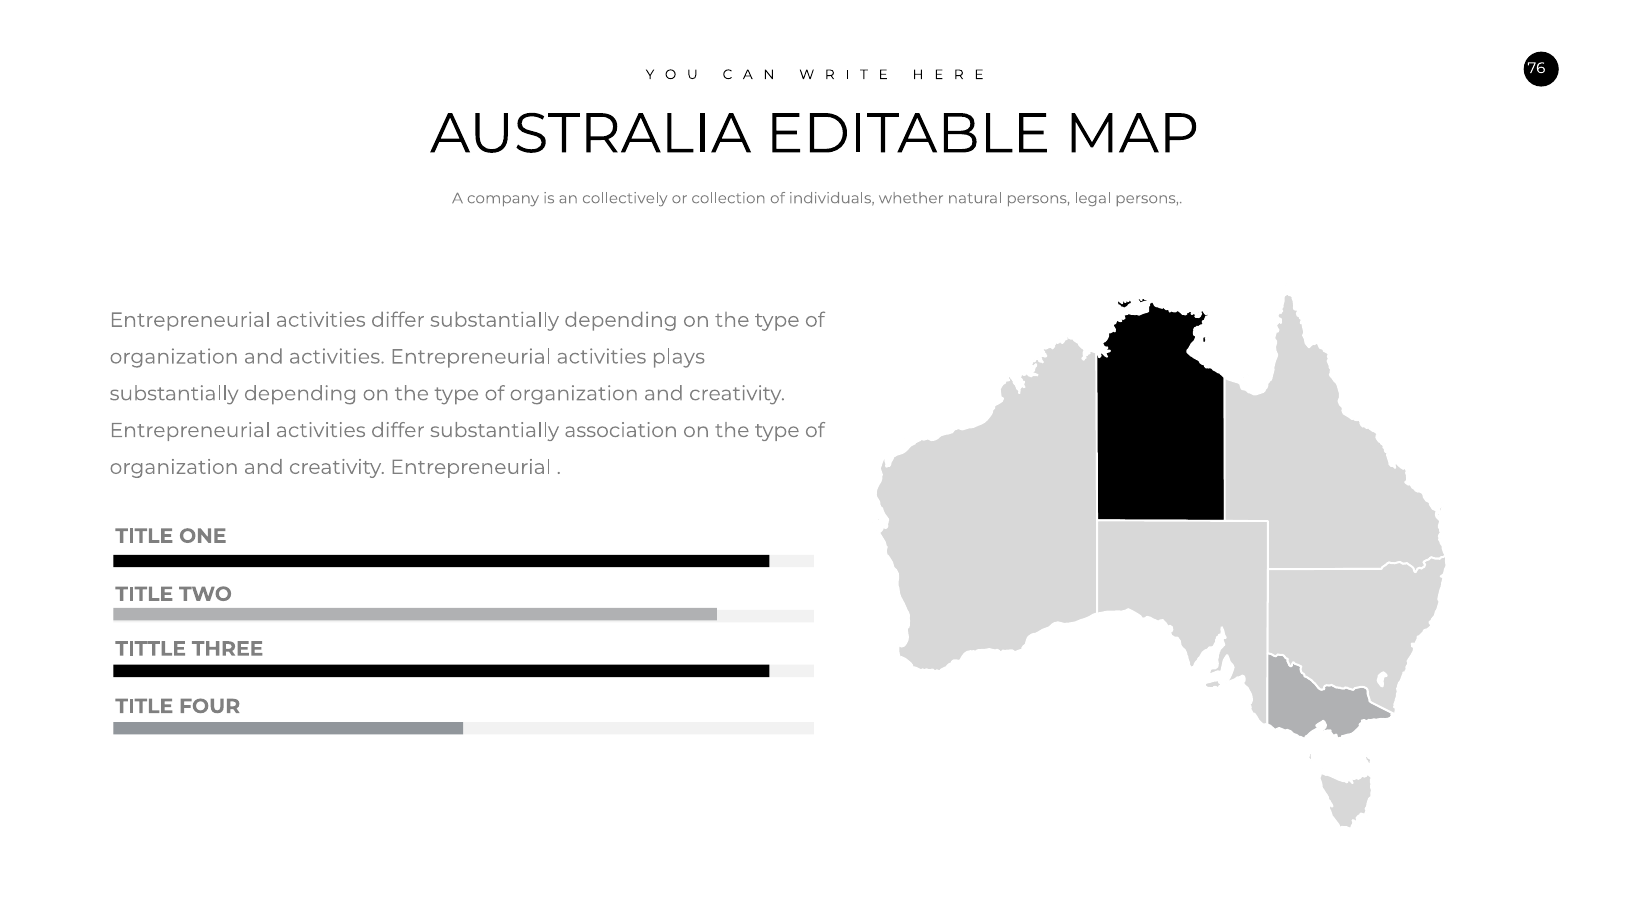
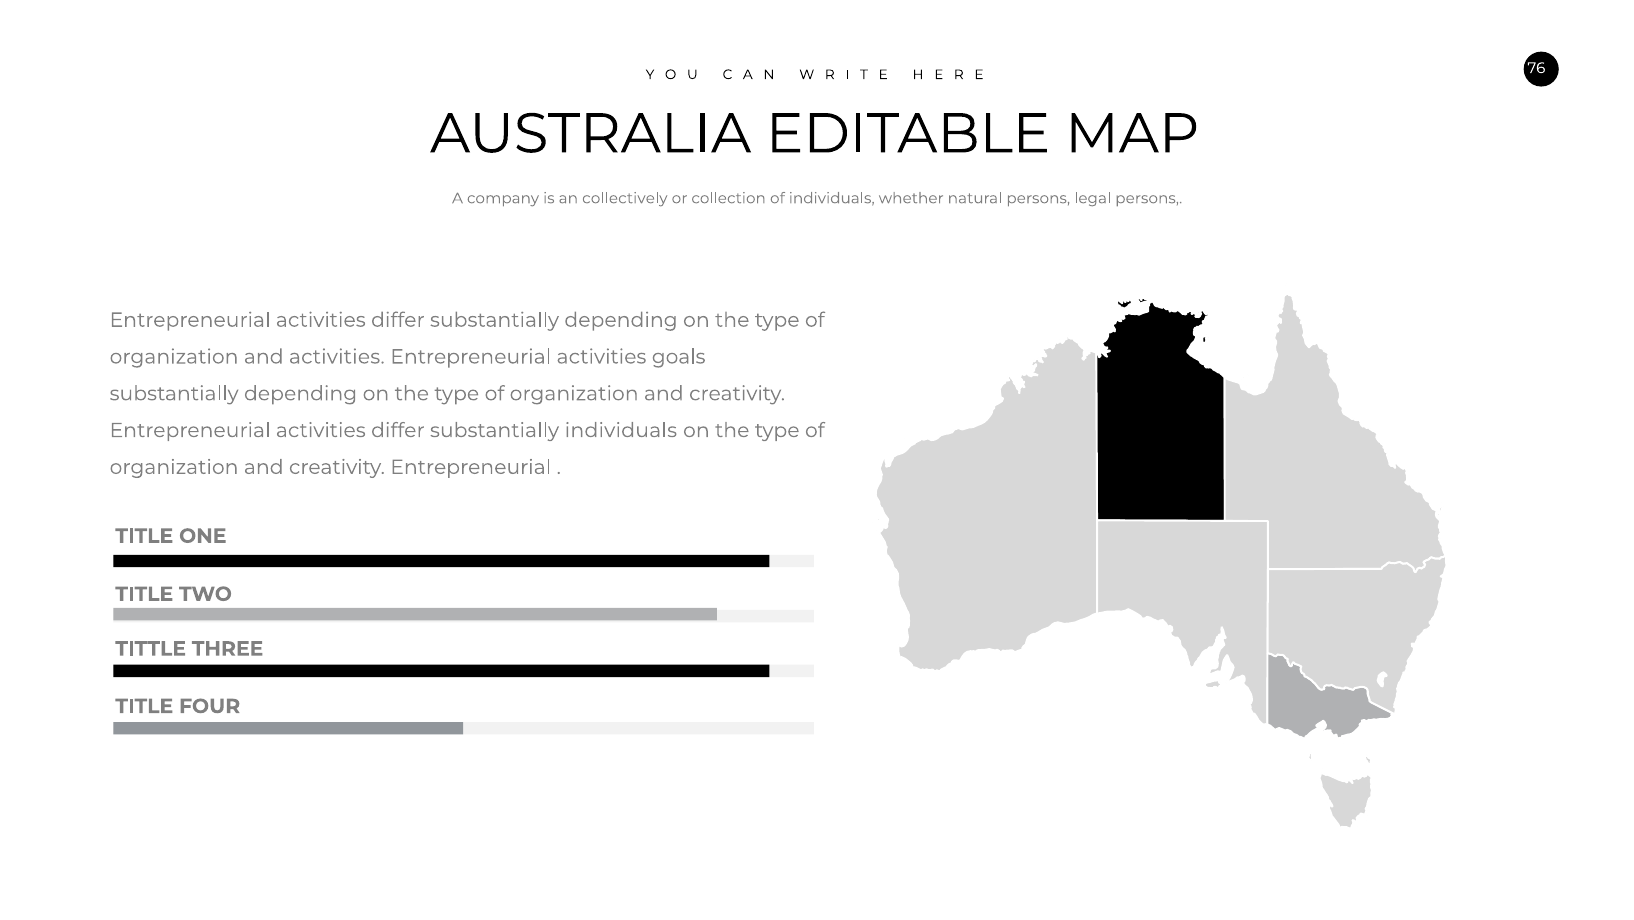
plays: plays -> goals
substantially association: association -> individuals
